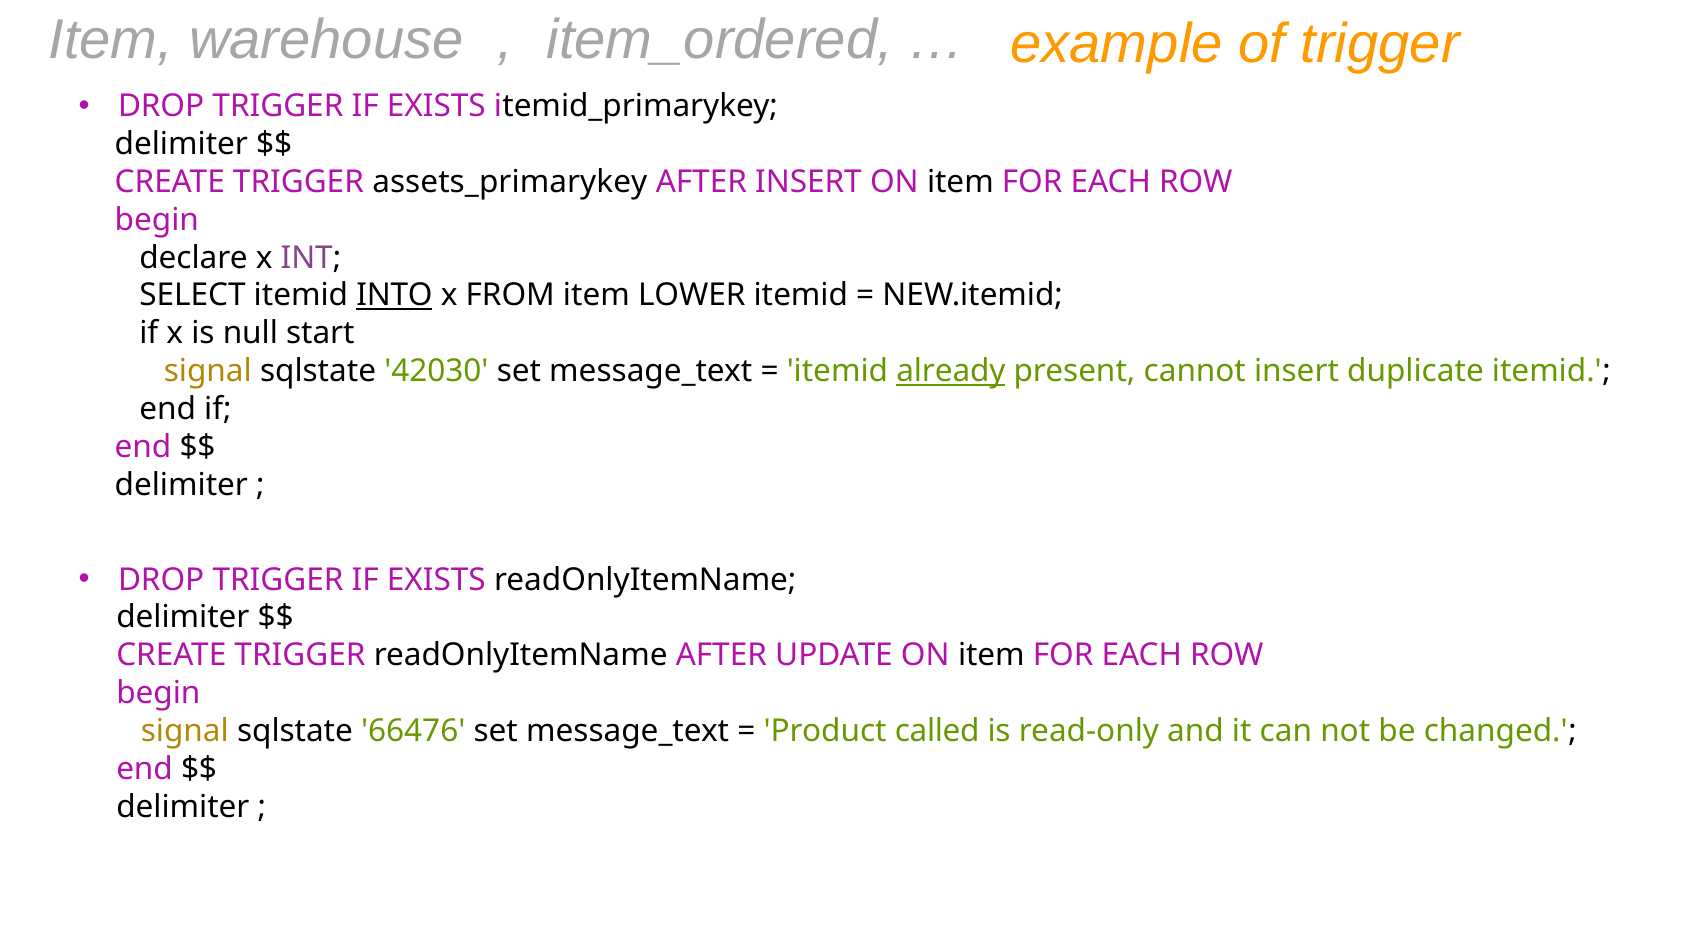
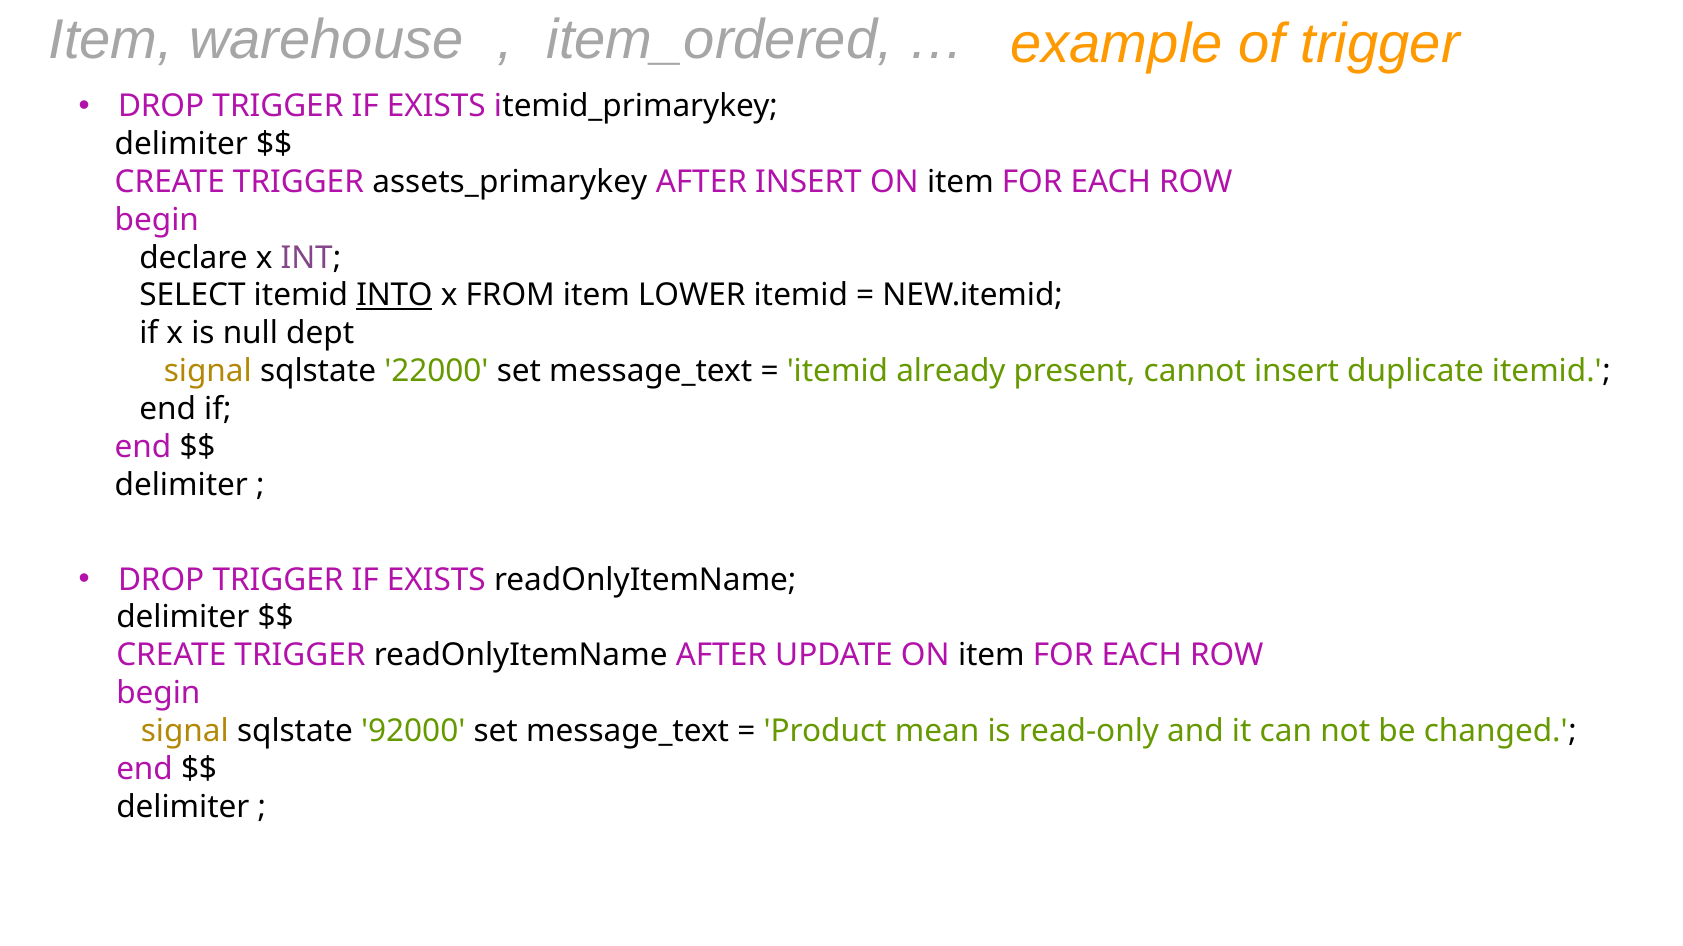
start: start -> dept
42030: 42030 -> 22000
already underline: present -> none
66476: 66476 -> 92000
called: called -> mean
